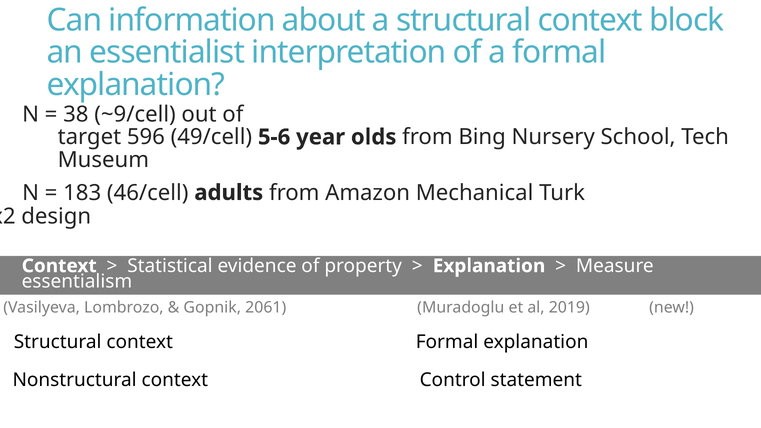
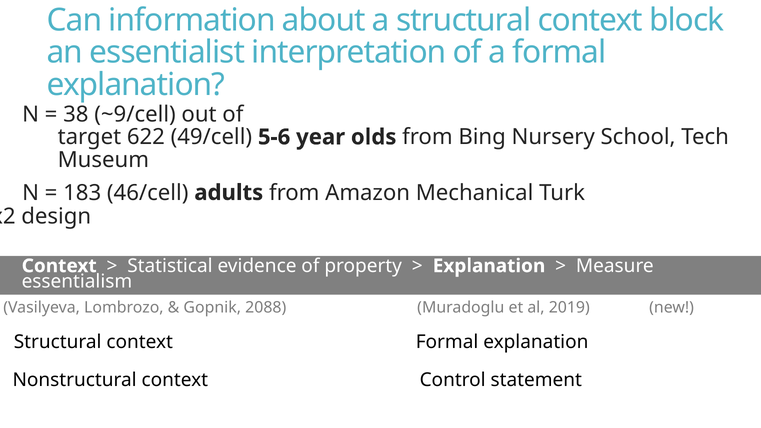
596: 596 -> 622
2061: 2061 -> 2088
